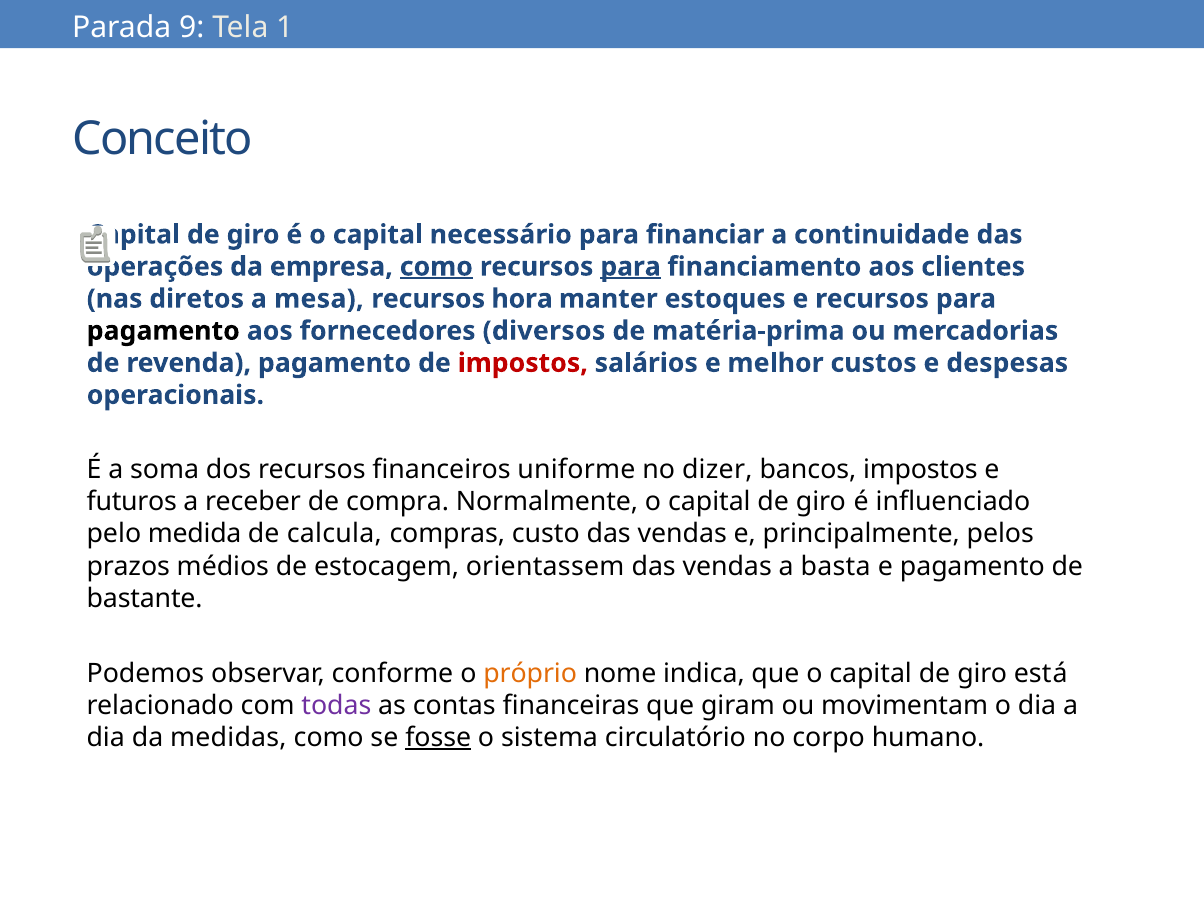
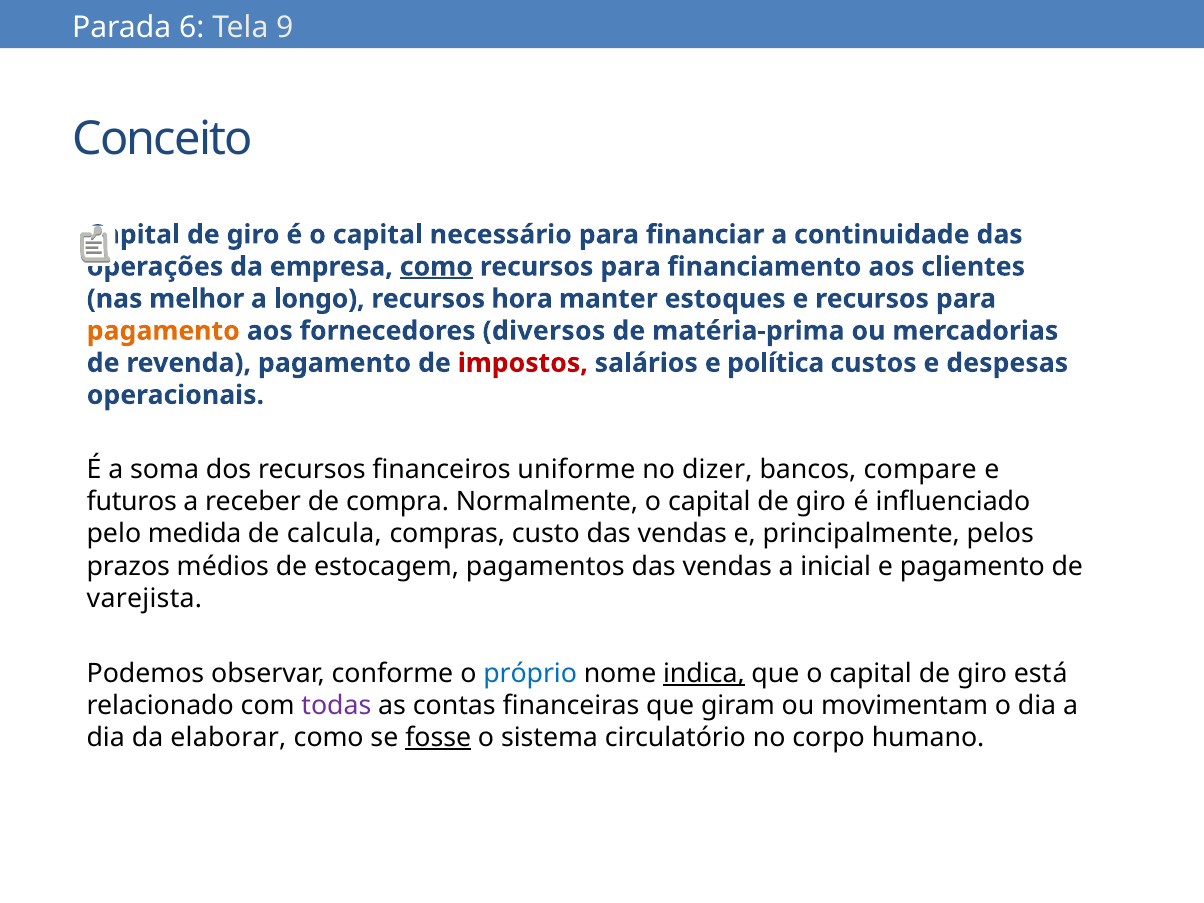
9: 9 -> 6
1: 1 -> 9
para at (631, 267) underline: present -> none
diretos: diretos -> melhor
mesa: mesa -> longo
pagamento at (163, 331) colour: black -> orange
melhor: melhor -> política
bancos impostos: impostos -> compare
orientassem: orientassem -> pagamentos
basta: basta -> inicial
bastante: bastante -> varejista
próprio colour: orange -> blue
indica underline: none -> present
medidas: medidas -> elaborar
